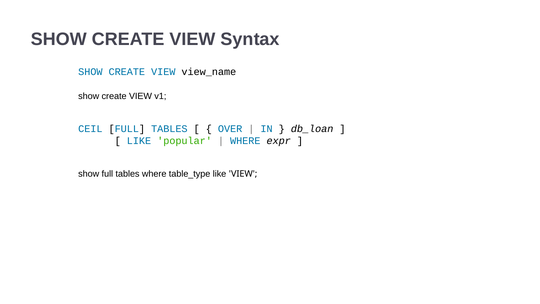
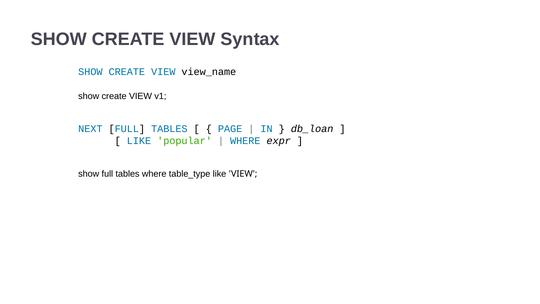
CEIL: CEIL -> NEXT
OVER: OVER -> PAGE
